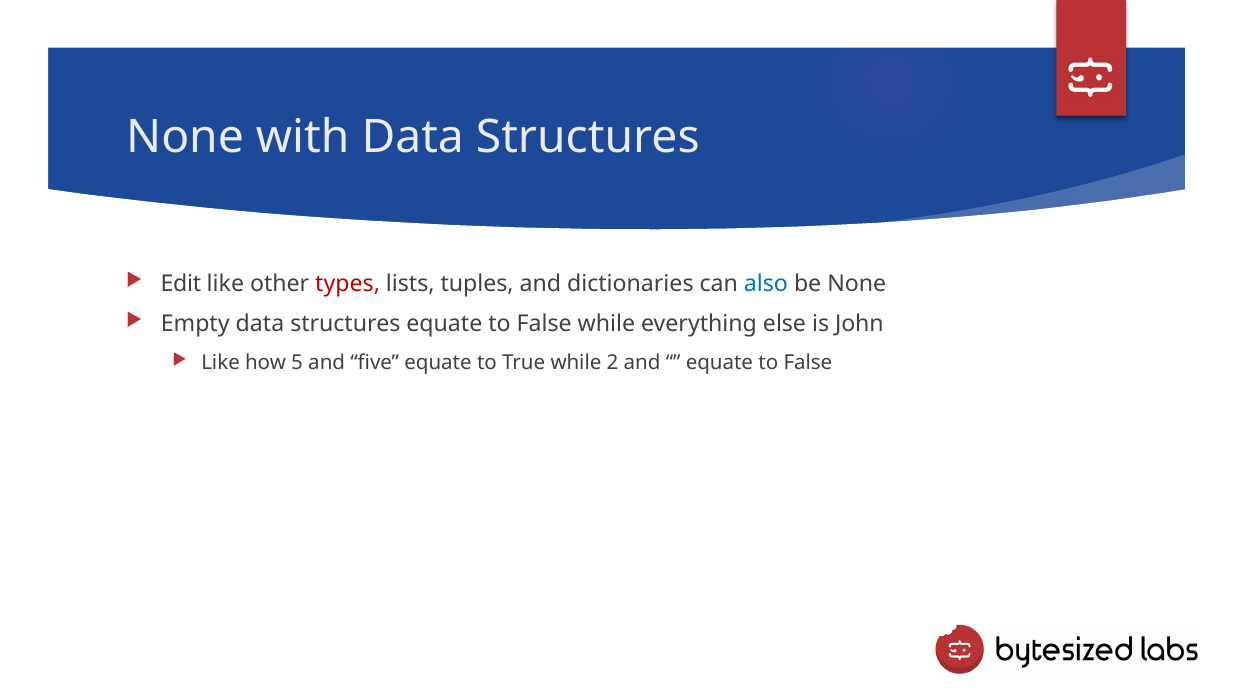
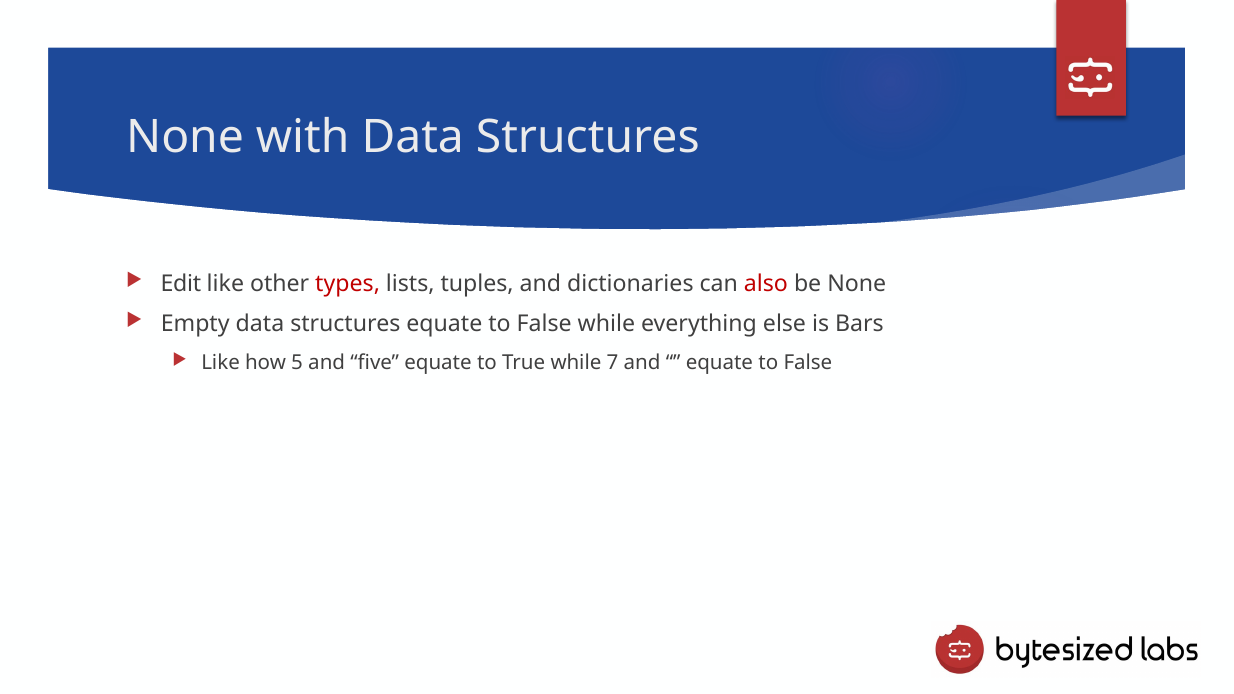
also colour: blue -> red
John: John -> Bars
2: 2 -> 7
